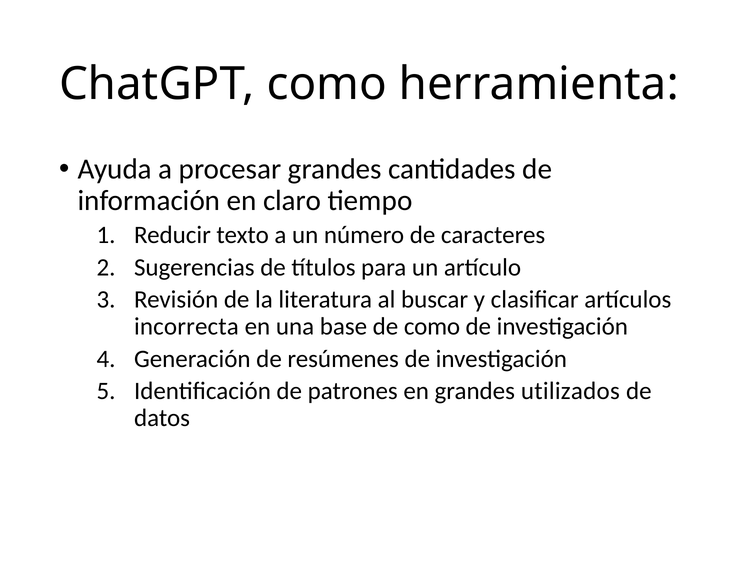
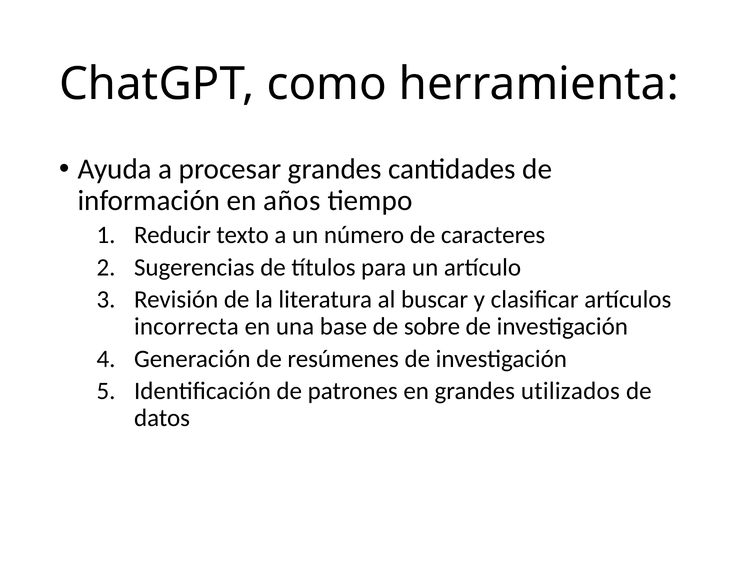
claro: claro -> años
de como: como -> sobre
